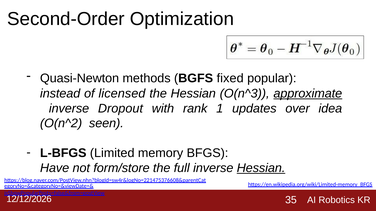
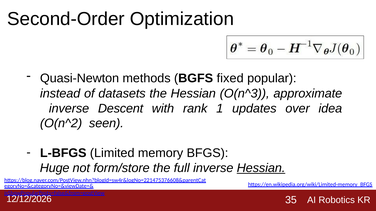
licensed: licensed -> datasets
approximate underline: present -> none
Dropout: Dropout -> Descent
Have: Have -> Huge
